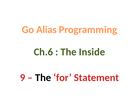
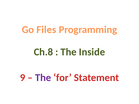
Alias: Alias -> Files
Ch.6: Ch.6 -> Ch.8
The at (43, 78) colour: black -> purple
